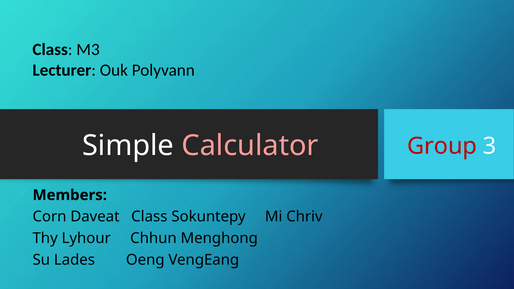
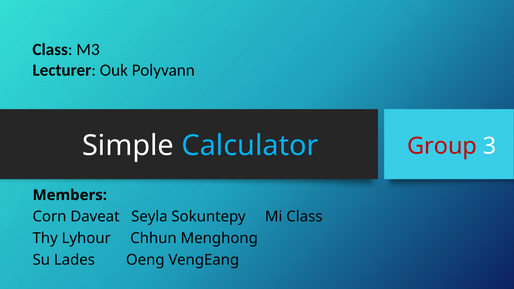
Calculator colour: pink -> light blue
Daveat Class: Class -> Seyla
Mi Chriv: Chriv -> Class
